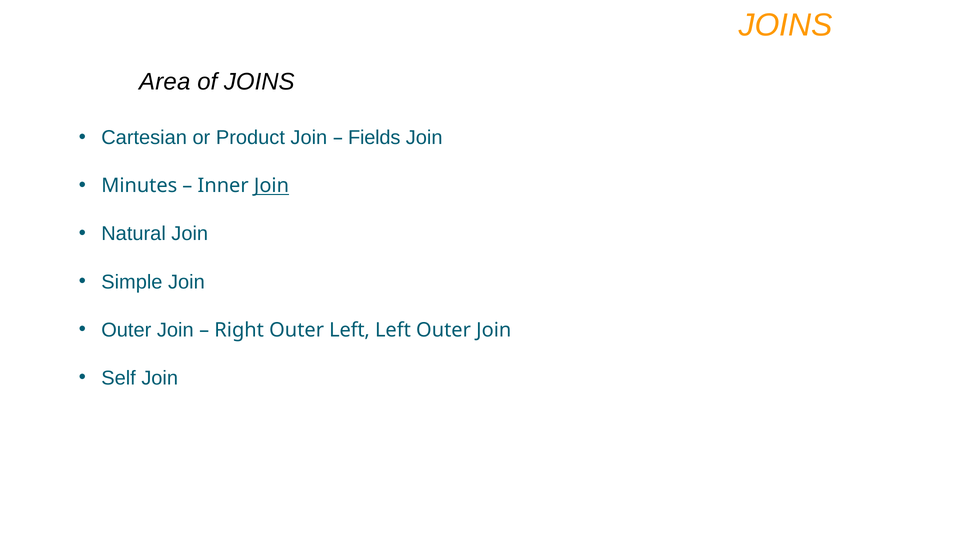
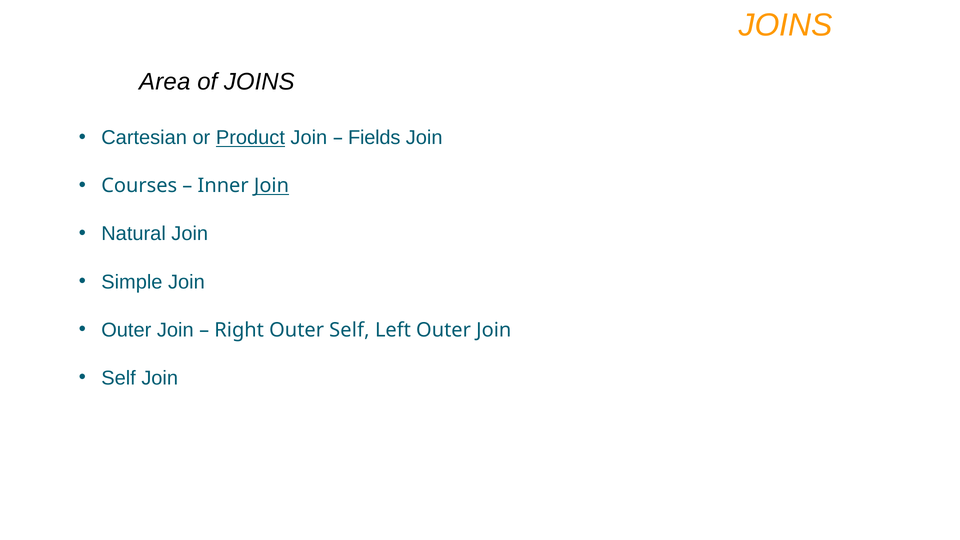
Product underline: none -> present
Minutes: Minutes -> Courses
Outer Left: Left -> Self
